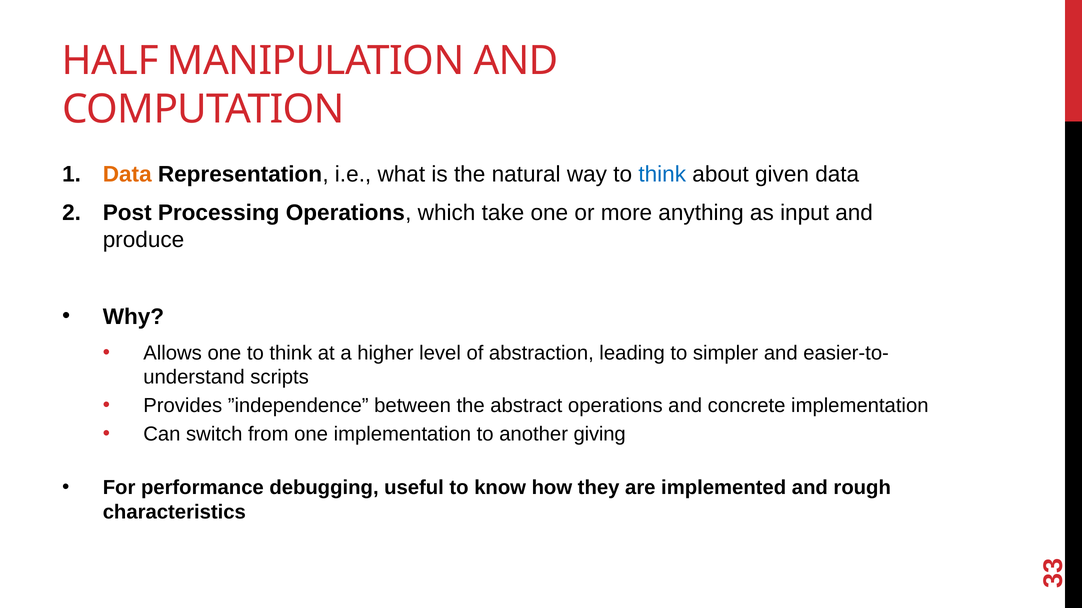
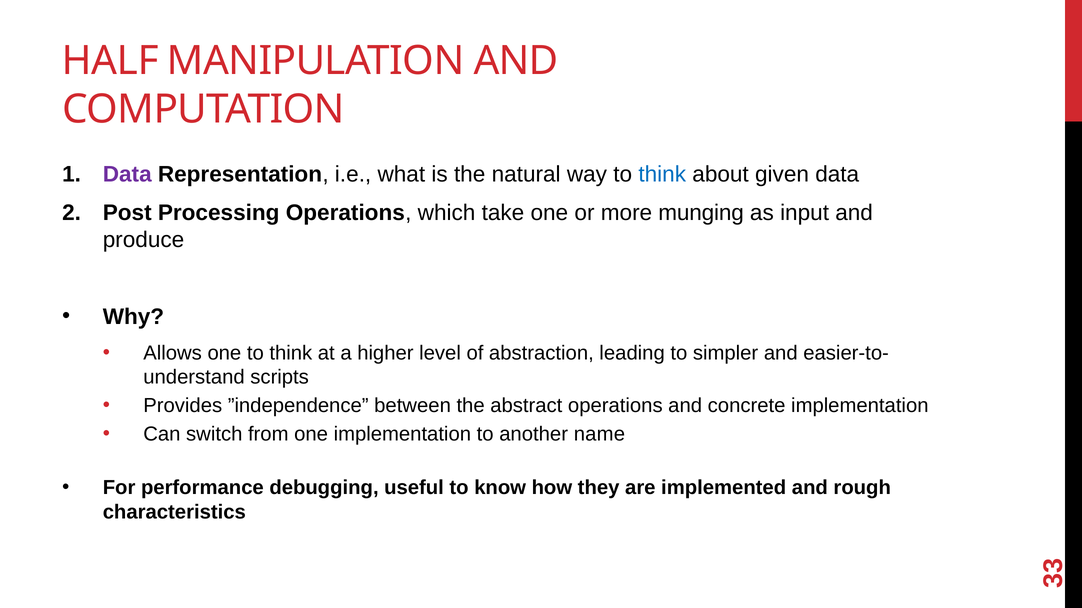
Data at (127, 175) colour: orange -> purple
anything: anything -> munging
giving: giving -> name
